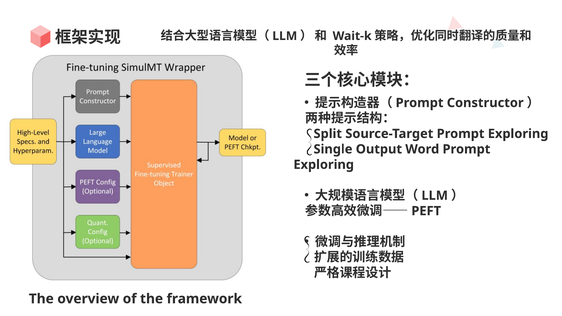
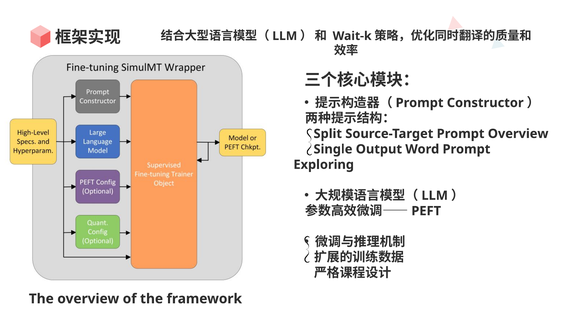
Source-Target Prompt Exploring: Exploring -> Overview
